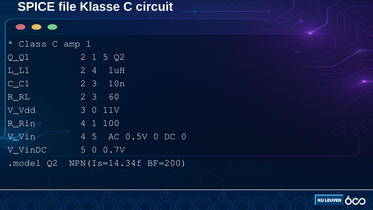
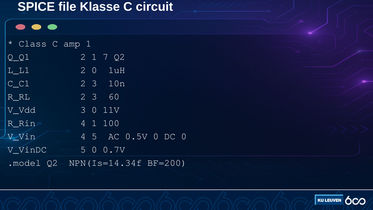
1 5: 5 -> 7
2 4: 4 -> 0
